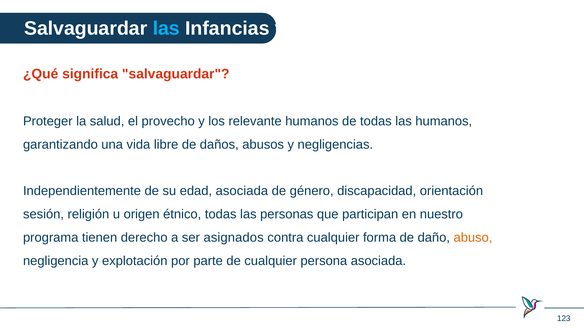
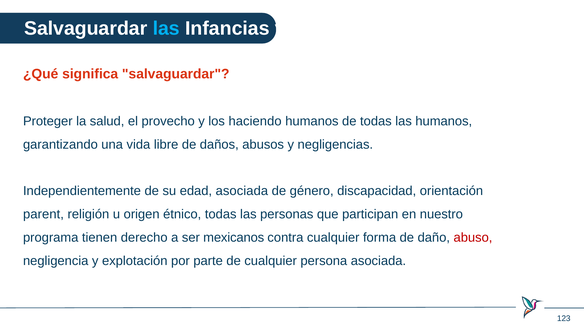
relevante: relevante -> haciendo
sesión: sesión -> parent
asignados: asignados -> mexicanos
abuso colour: orange -> red
